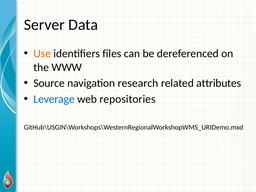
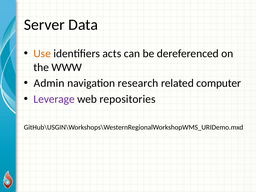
files: files -> acts
Source: Source -> Admin
attributes: attributes -> computer
Leverage colour: blue -> purple
